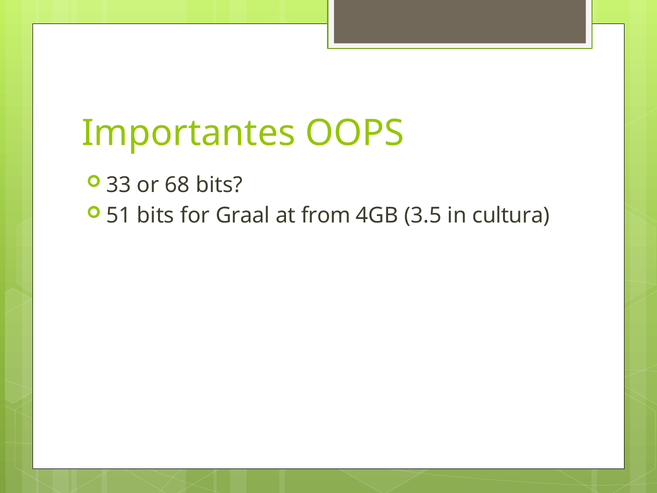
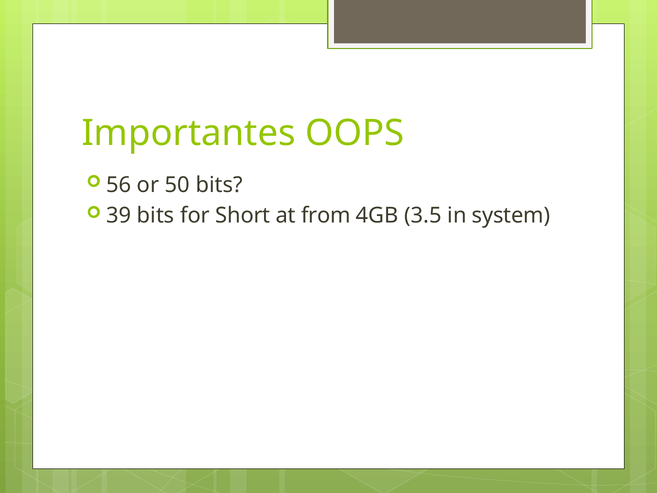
33: 33 -> 56
68: 68 -> 50
51: 51 -> 39
Graal: Graal -> Short
cultura: cultura -> system
